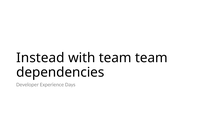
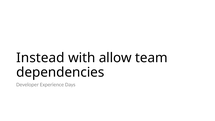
with team: team -> allow
